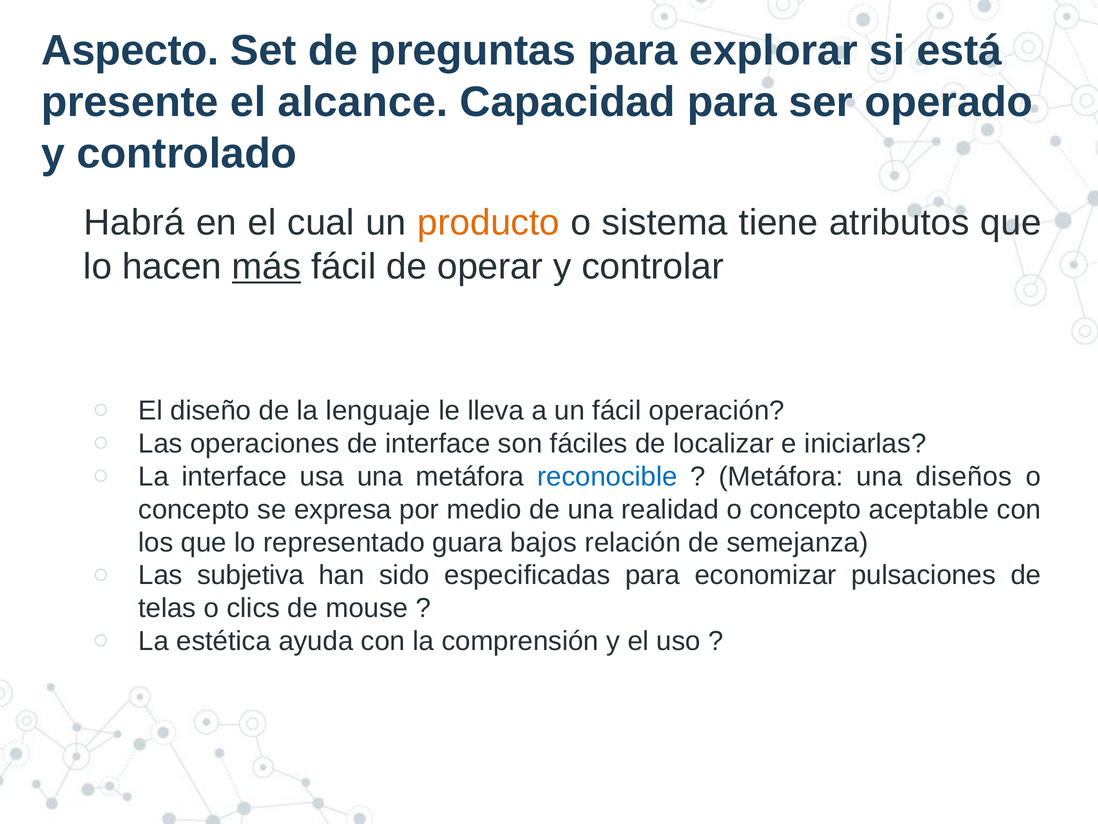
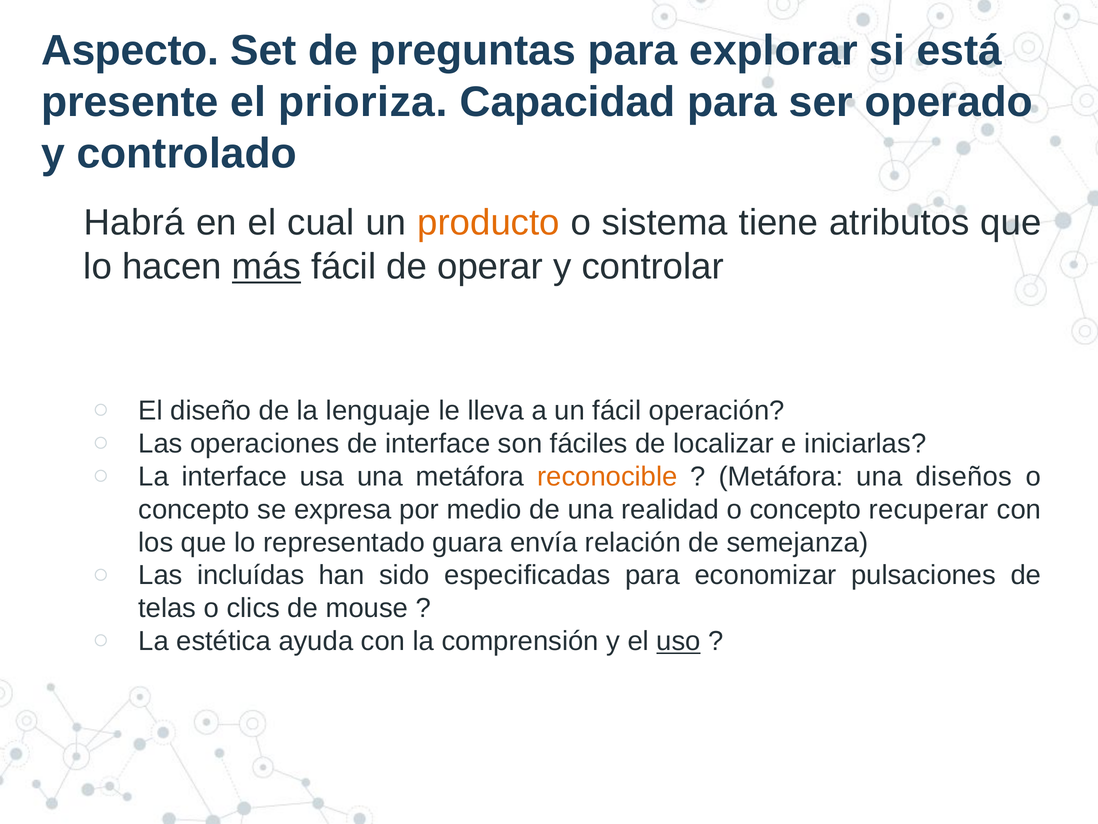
alcance: alcance -> prioriza
reconocible colour: blue -> orange
aceptable: aceptable -> recuperar
bajos: bajos -> envía
subjetiva: subjetiva -> incluídas
uso underline: none -> present
